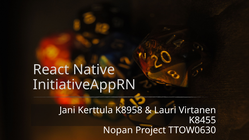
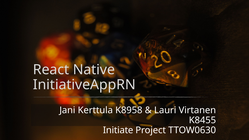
Nopan: Nopan -> Initiate
